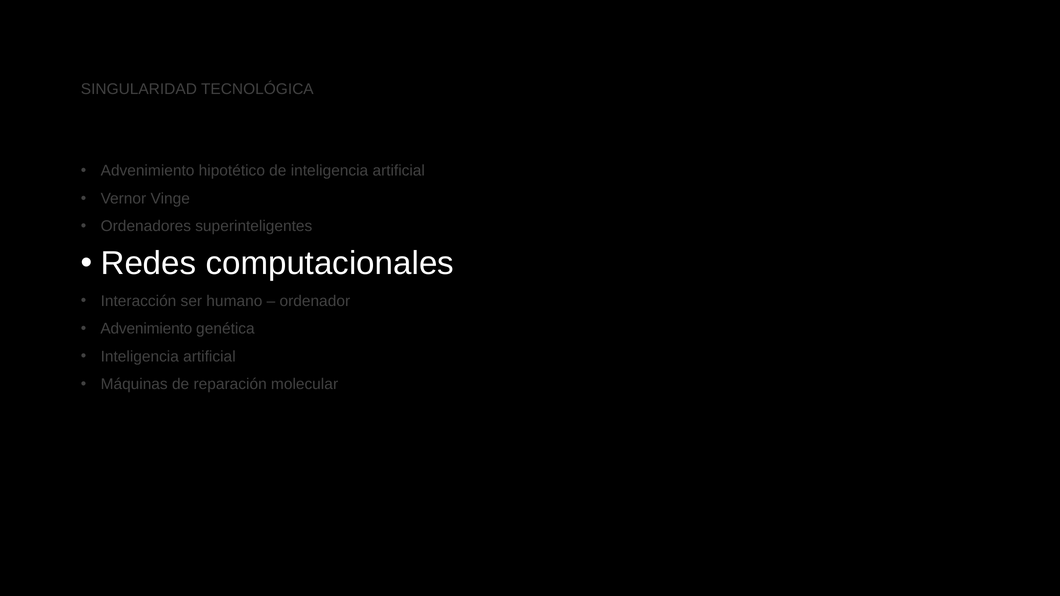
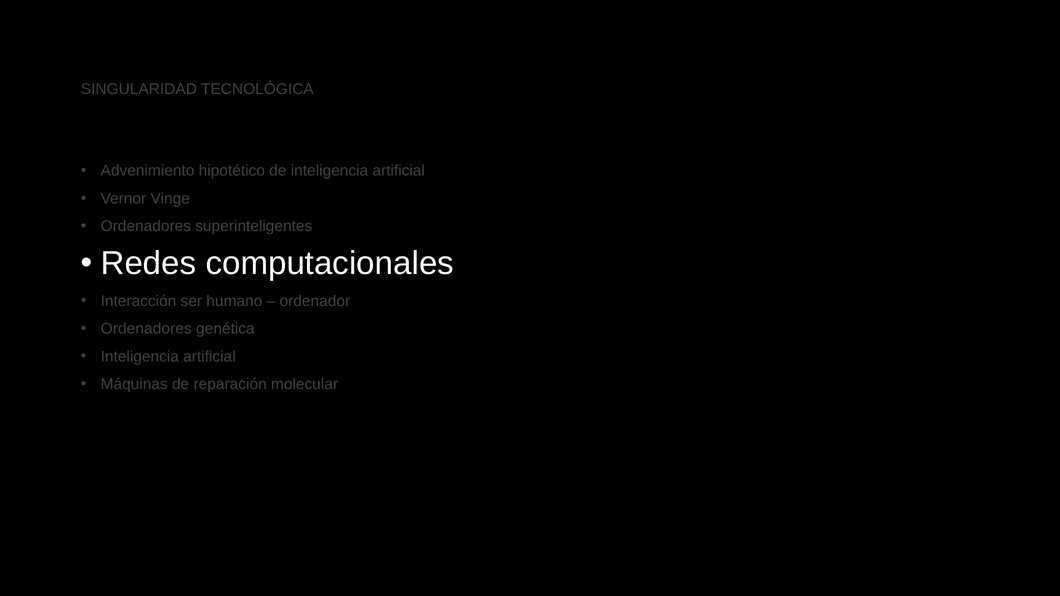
Advenimiento at (146, 329): Advenimiento -> Ordenadores
